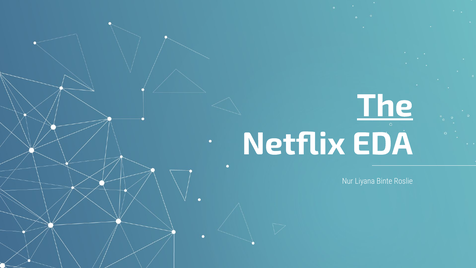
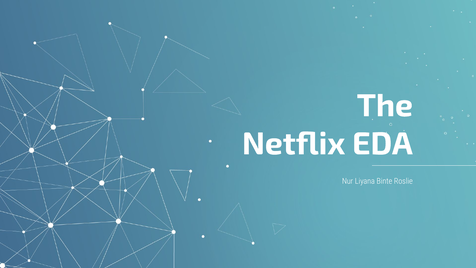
The underline: present -> none
